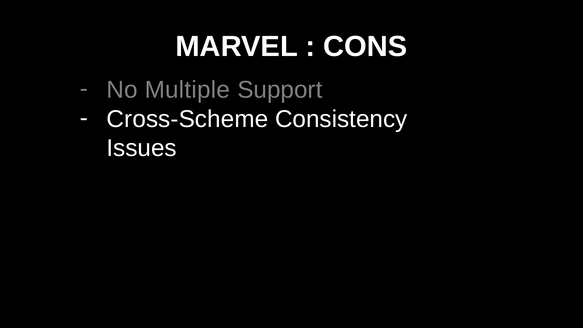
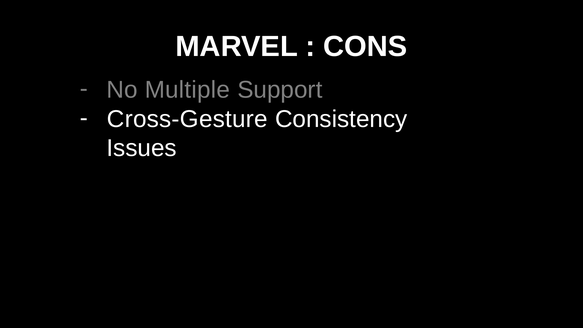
Cross-Scheme: Cross-Scheme -> Cross-Gesture
